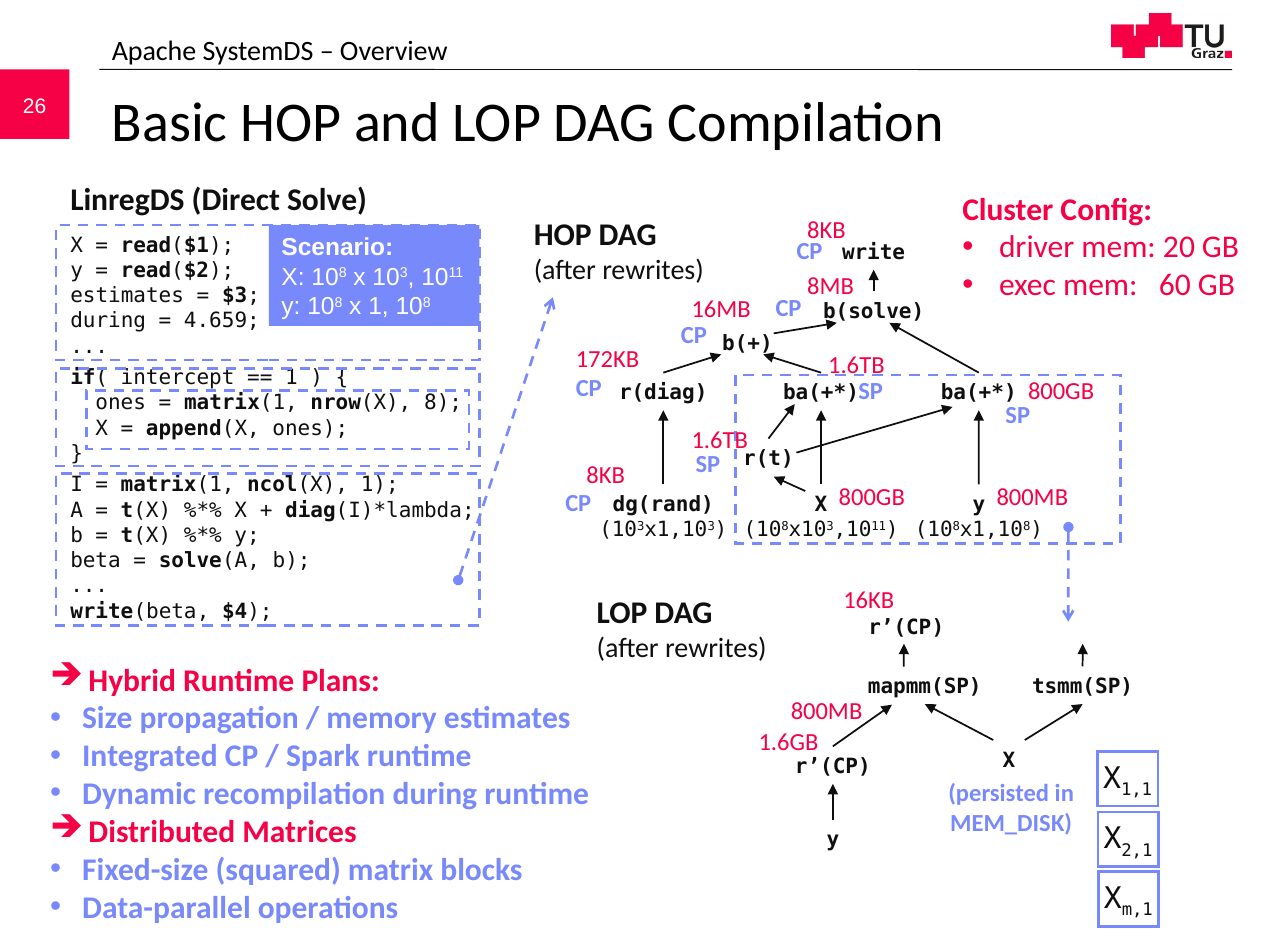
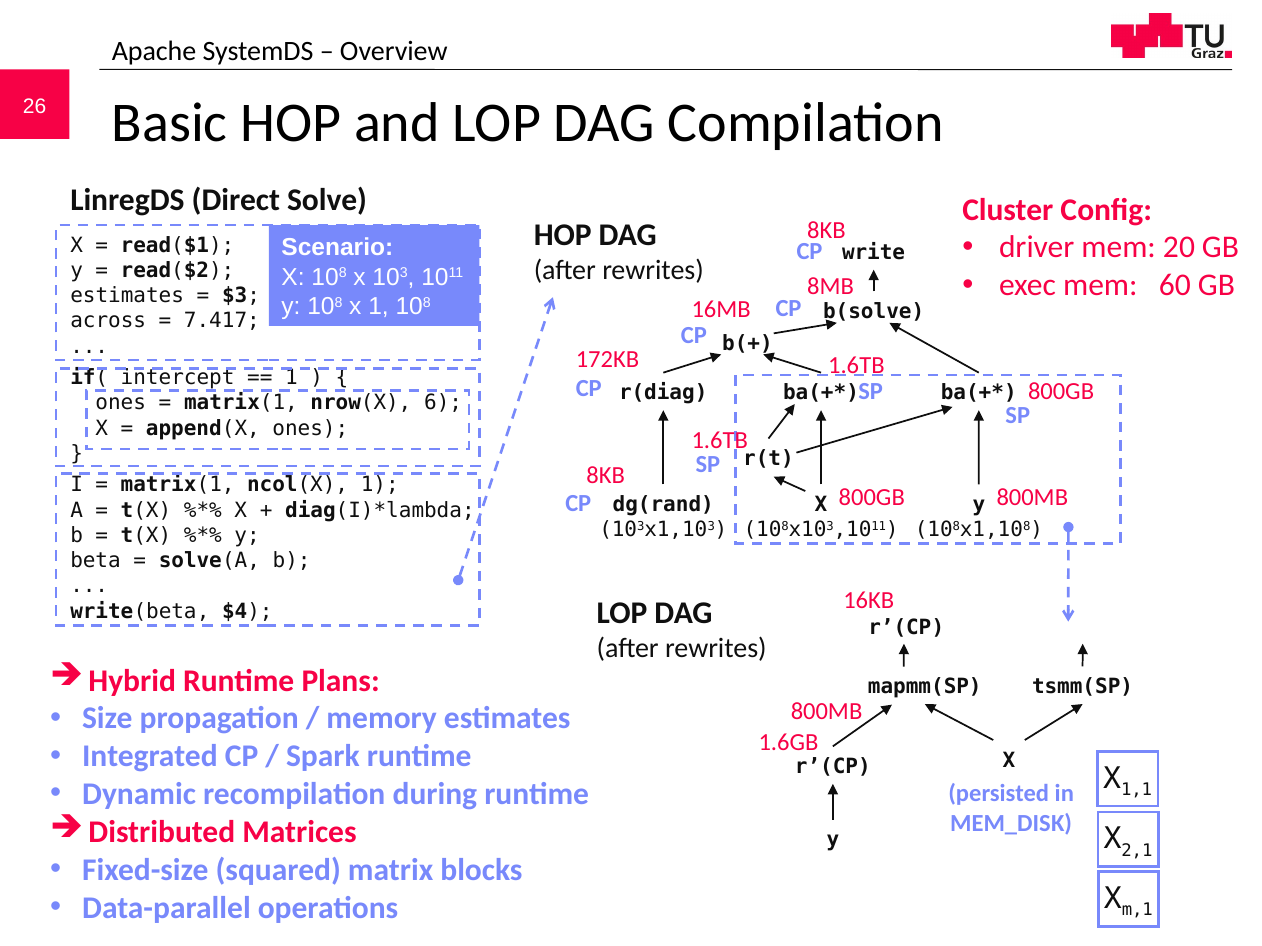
during at (108, 321): during -> across
4.659: 4.659 -> 7.417
8: 8 -> 6
